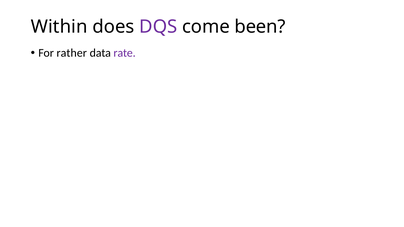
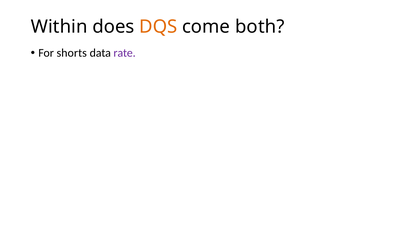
DQS colour: purple -> orange
been: been -> both
rather: rather -> shorts
